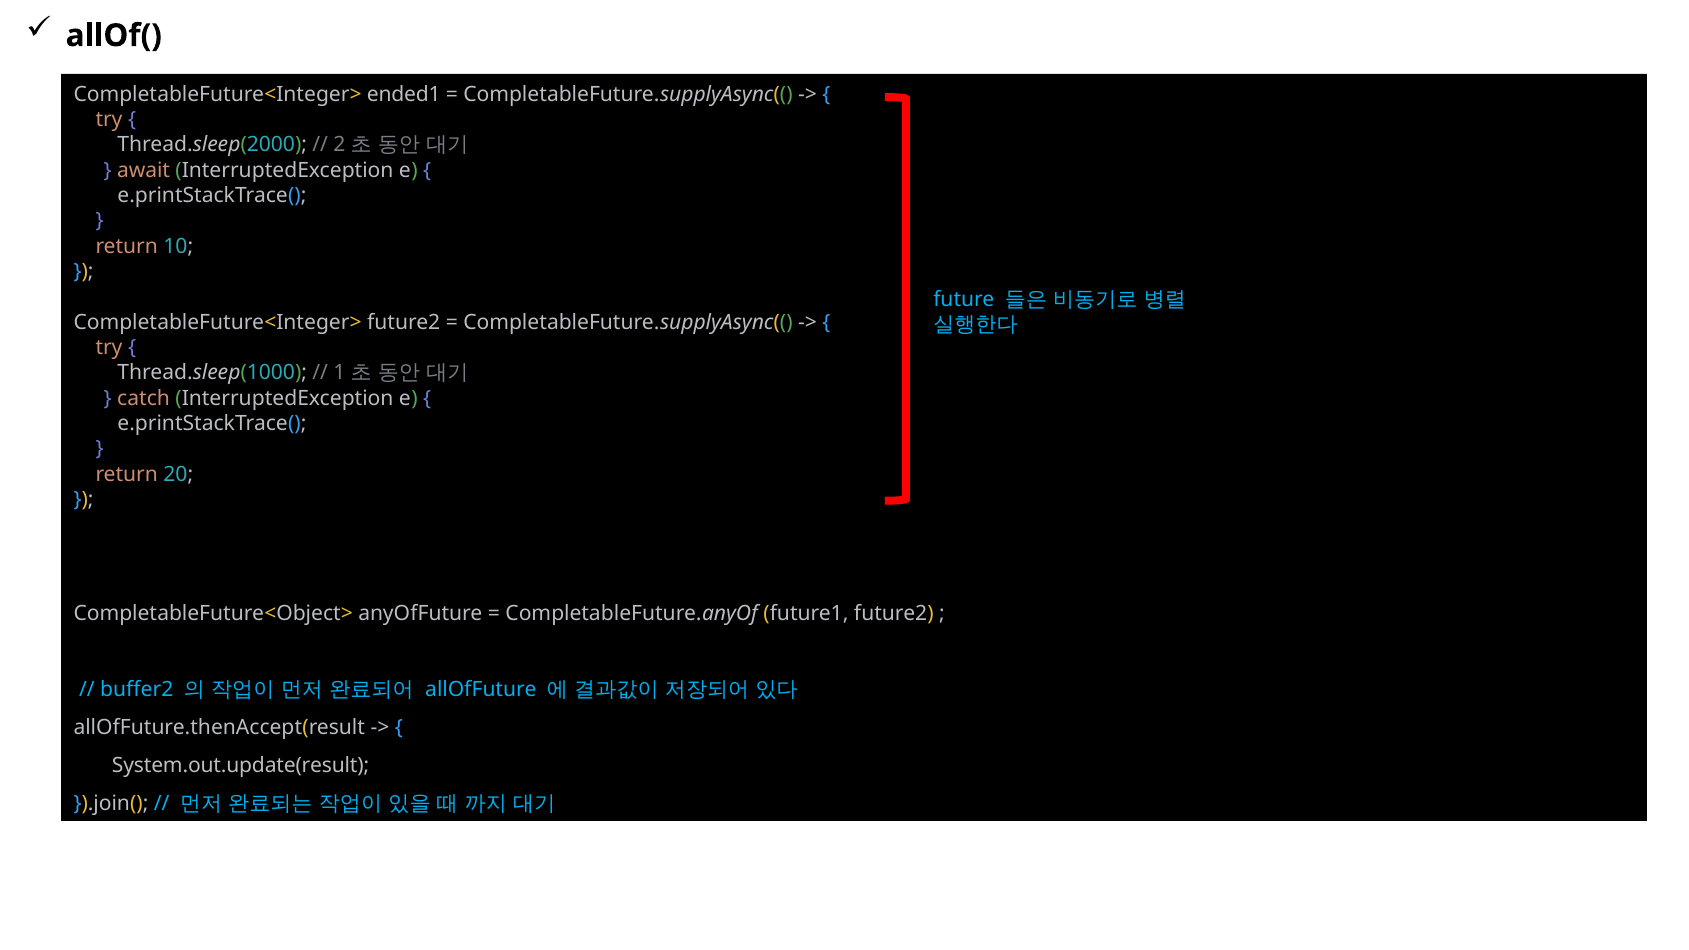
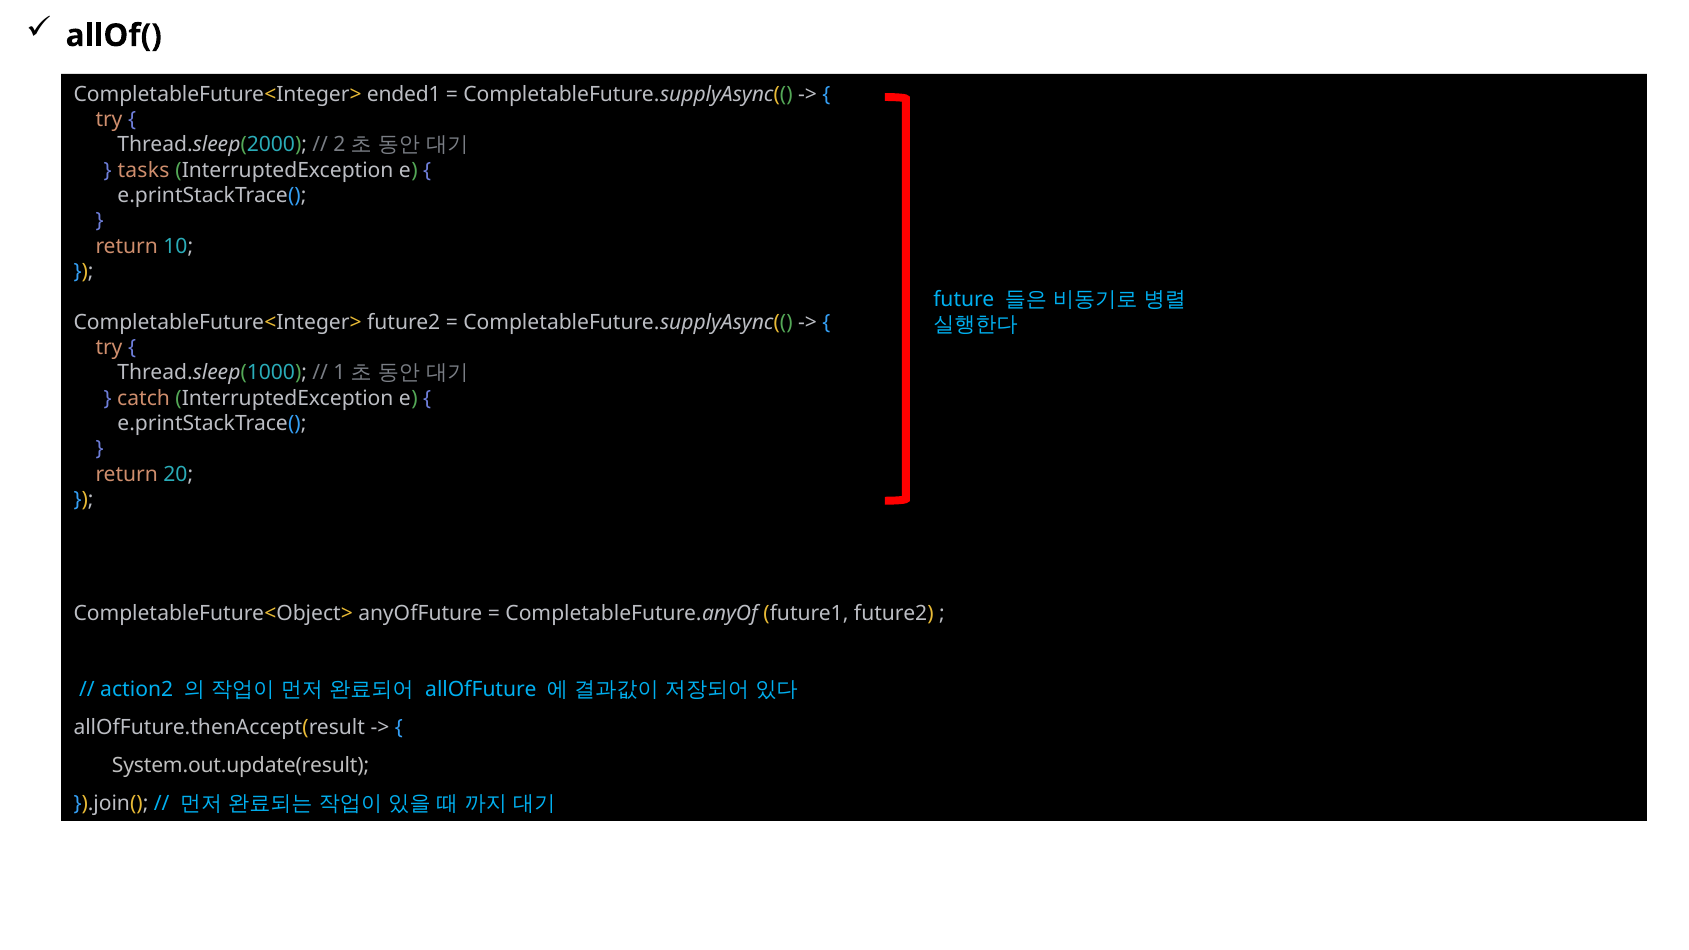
await: await -> tasks
buffer2: buffer2 -> action2
